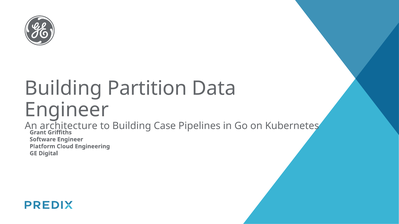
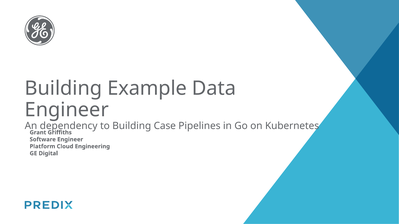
Partition: Partition -> Example
architecture: architecture -> dependency
